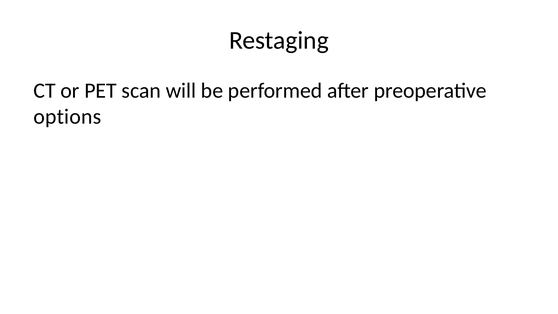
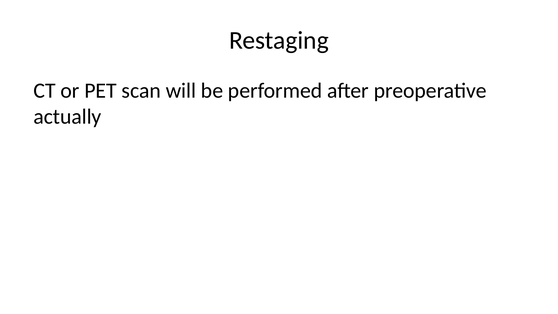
options: options -> actually
